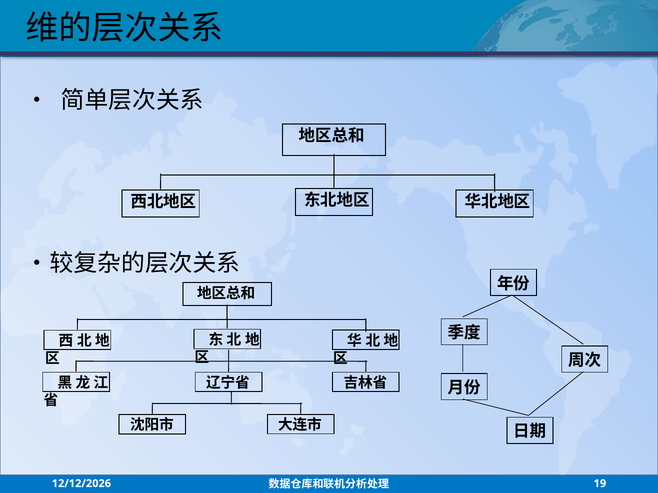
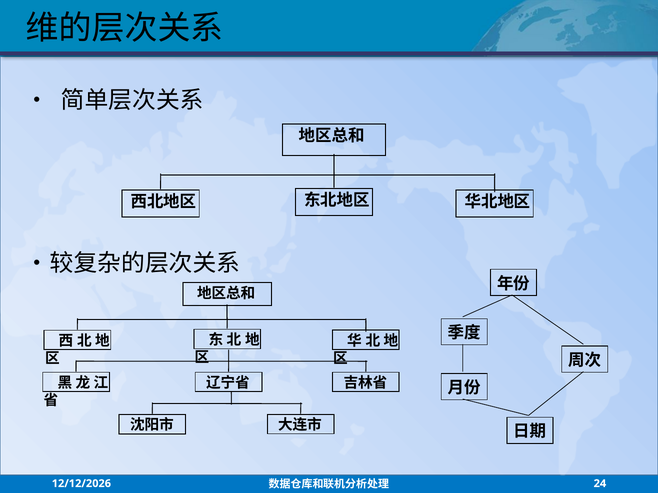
19: 19 -> 24
